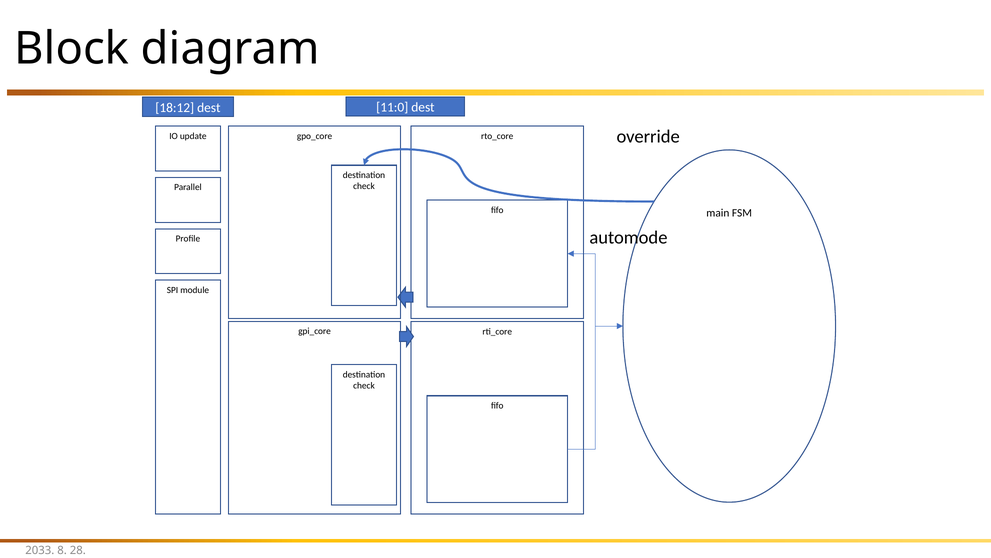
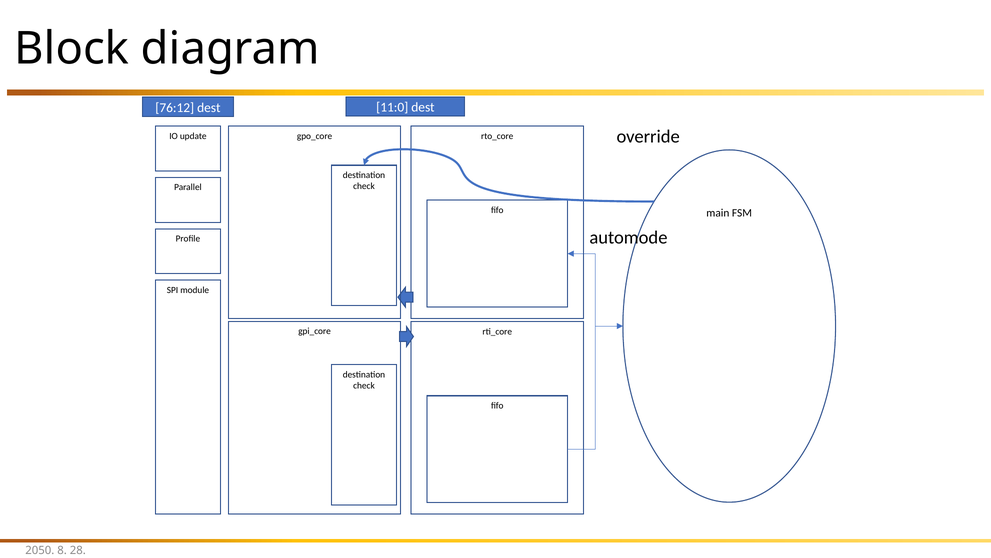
18:12: 18:12 -> 76:12
2033: 2033 -> 2050
